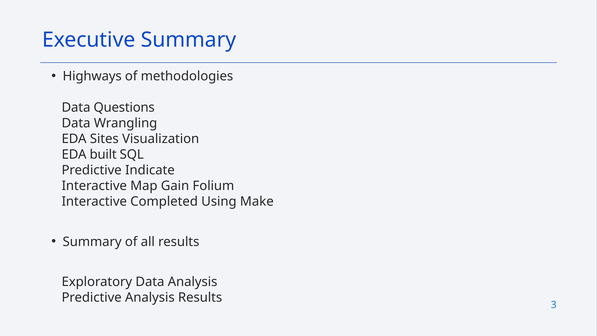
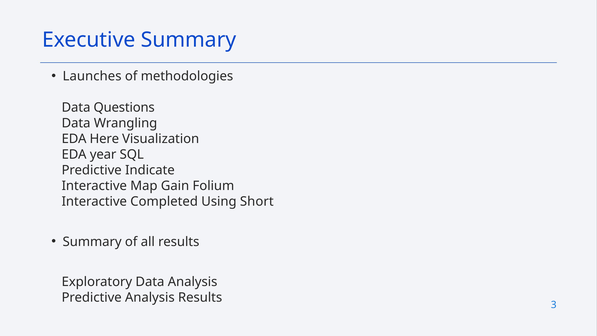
Highways: Highways -> Launches
Sites: Sites -> Here
built: built -> year
Make: Make -> Short
